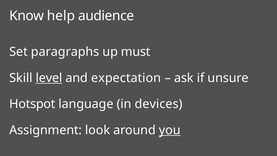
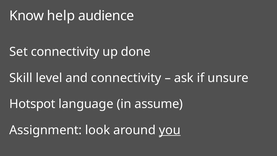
Set paragraphs: paragraphs -> connectivity
must: must -> done
level underline: present -> none
and expectation: expectation -> connectivity
devices: devices -> assume
